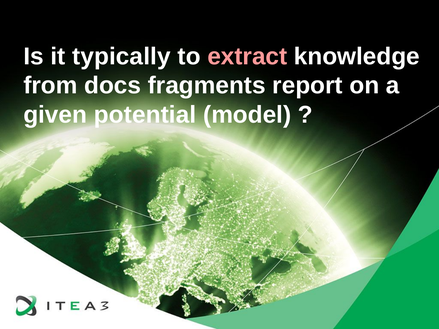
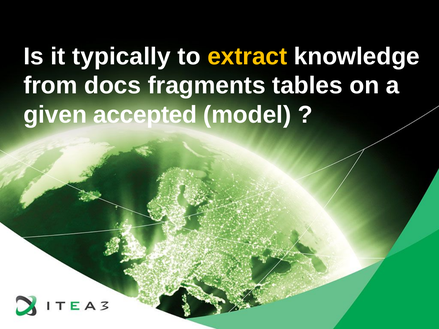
extract colour: pink -> yellow
report: report -> tables
potential: potential -> accepted
